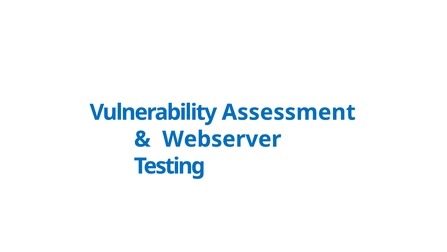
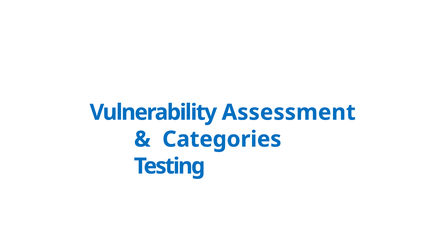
Webserver: Webserver -> Categories
